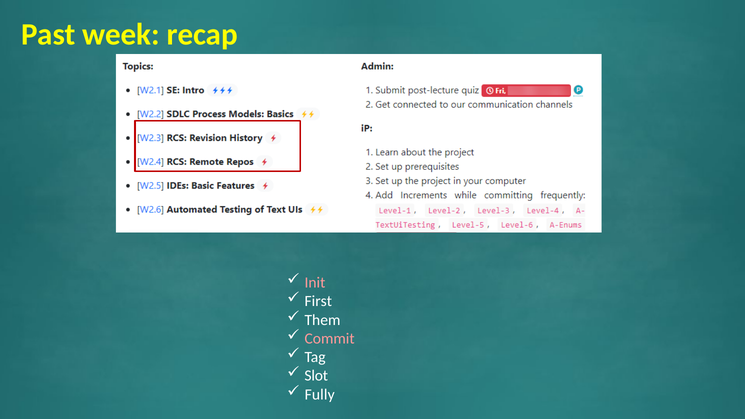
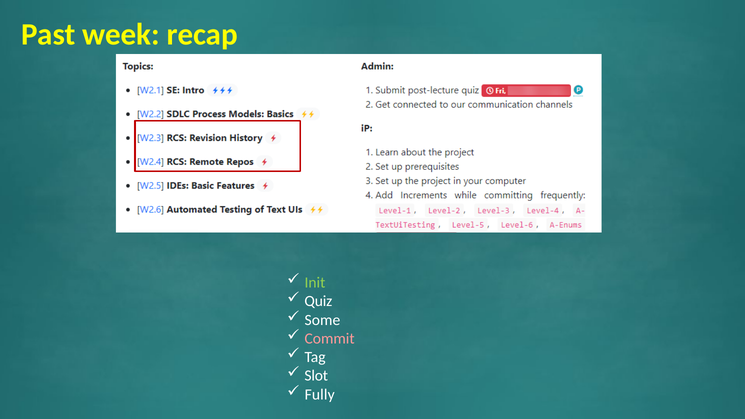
Init colour: pink -> light green
First: First -> Quiz
Them: Them -> Some
